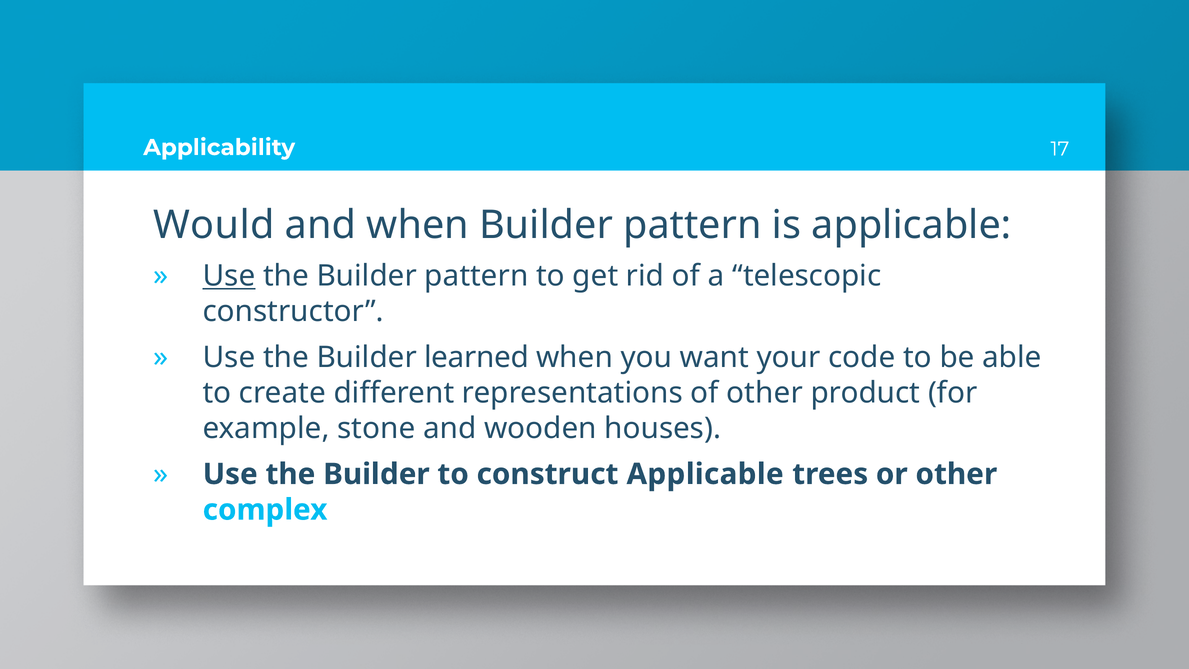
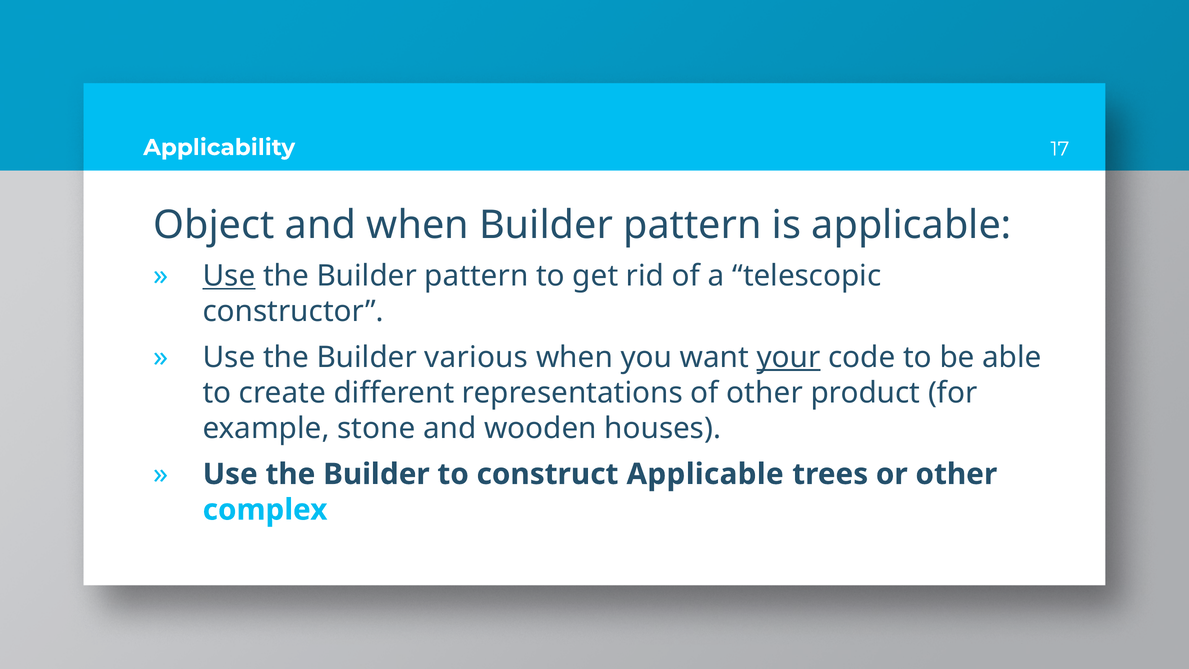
Would: Would -> Object
learned: learned -> various
your underline: none -> present
